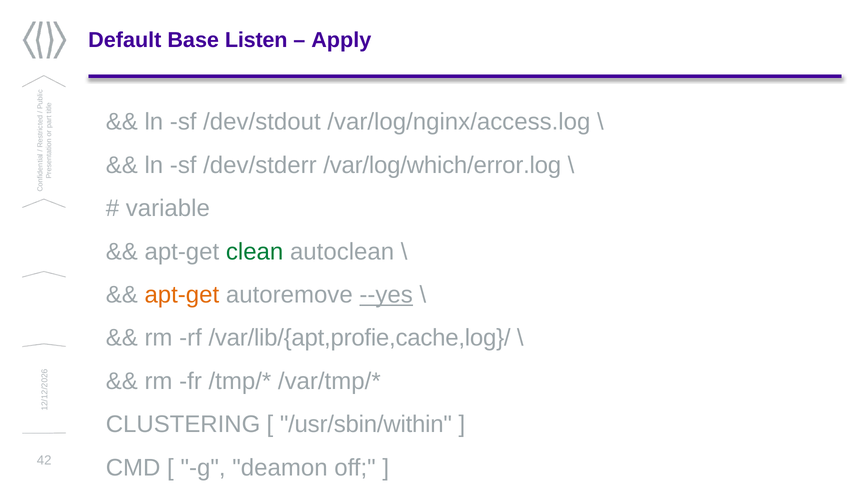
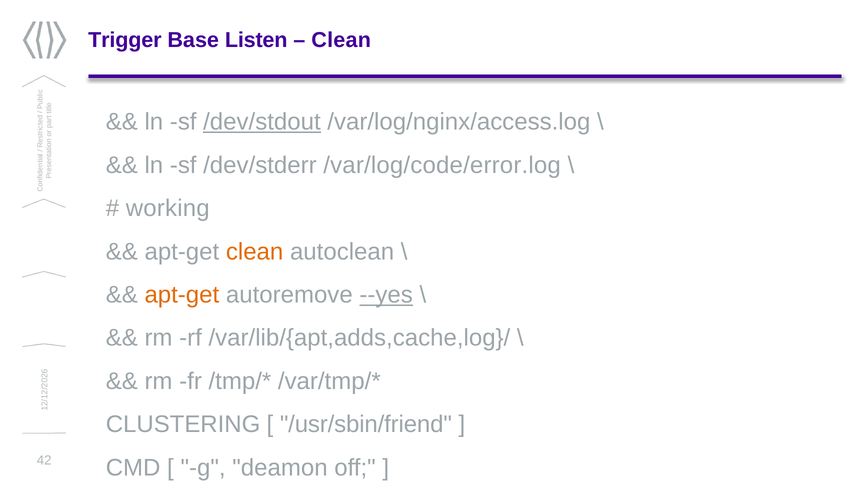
Default: Default -> Trigger
Apply at (341, 40): Apply -> Clean
/dev/stdout underline: none -> present
/var/log/which/error.log: /var/log/which/error.log -> /var/log/code/error.log
variable: variable -> working
clean at (255, 252) colour: green -> orange
/var/lib/{apt,profie,cache,log}/: /var/lib/{apt,profie,cache,log}/ -> /var/lib/{apt,adds,cache,log}/
/usr/sbin/within: /usr/sbin/within -> /usr/sbin/friend
